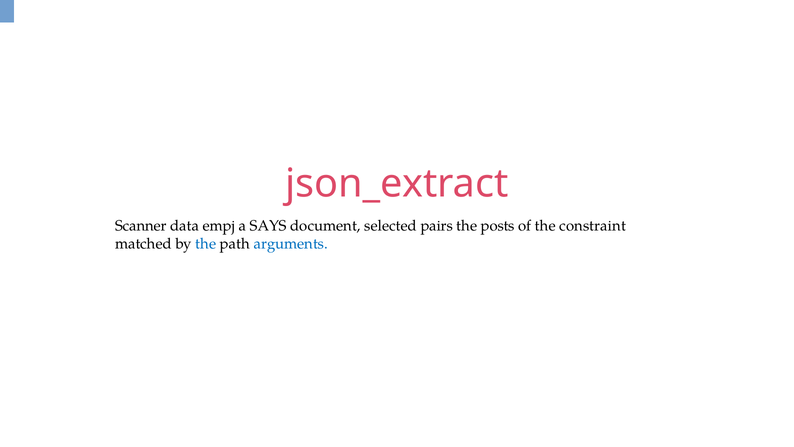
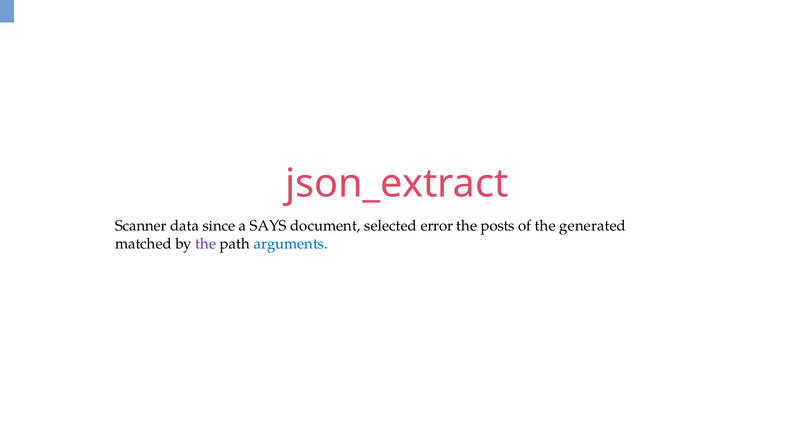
empj: empj -> since
pairs: pairs -> error
constraint: constraint -> generated
the at (206, 243) colour: blue -> purple
